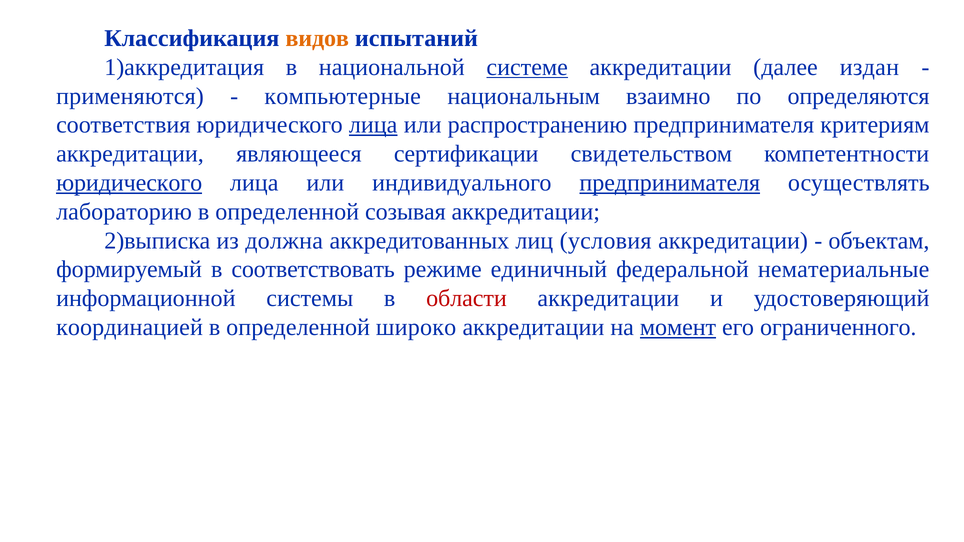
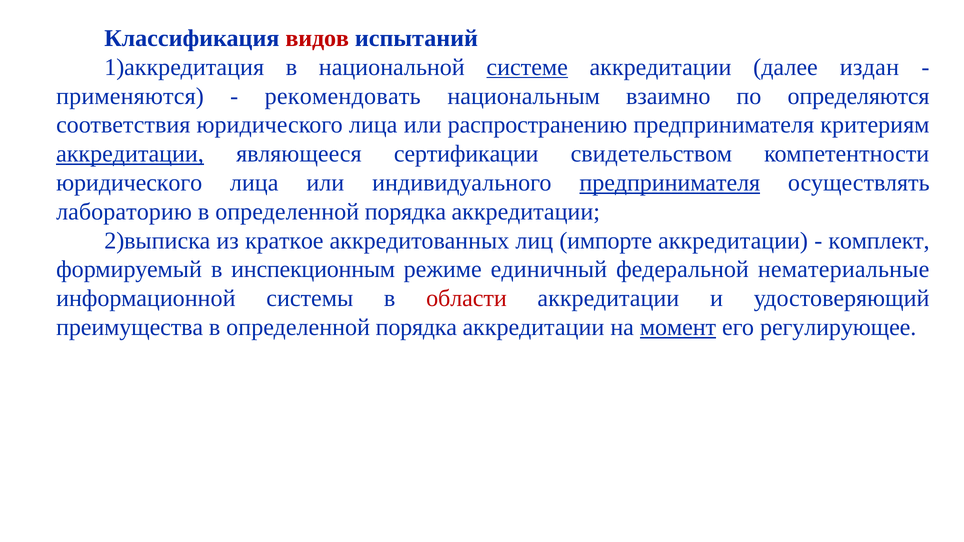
видов colour: orange -> red
компьютерные: компьютерные -> рекомендовать
лица at (373, 125) underline: present -> none
аккредитации at (130, 154) underline: none -> present
юридического at (129, 183) underline: present -> none
созывая at (405, 212): созывая -> порядка
должна: должна -> краткое
условия: условия -> импорте
объектам: объектам -> комплект
соответствовать: соответствовать -> инспекционным
координацией: координацией -> преимущества
широко at (416, 327): широко -> порядка
ограниченного: ограниченного -> регулирующее
